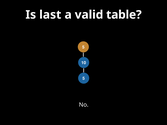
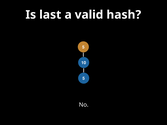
table: table -> hash
